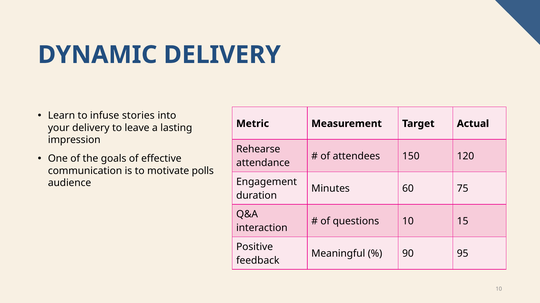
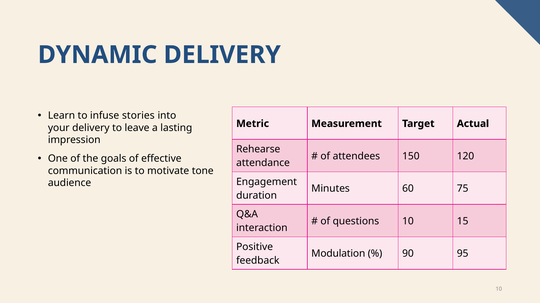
polls: polls -> tone
Meaningful: Meaningful -> Modulation
